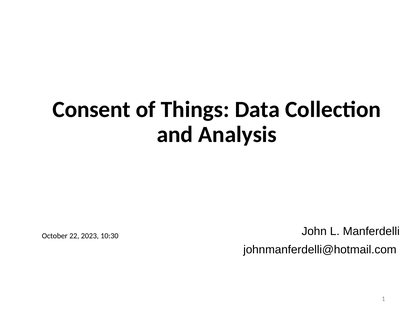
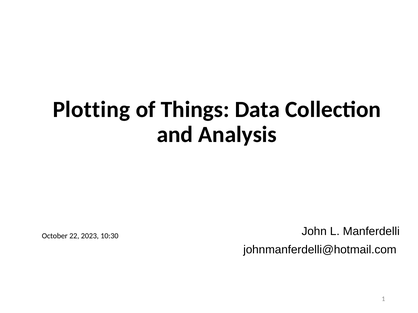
Consent: Consent -> Plotting
